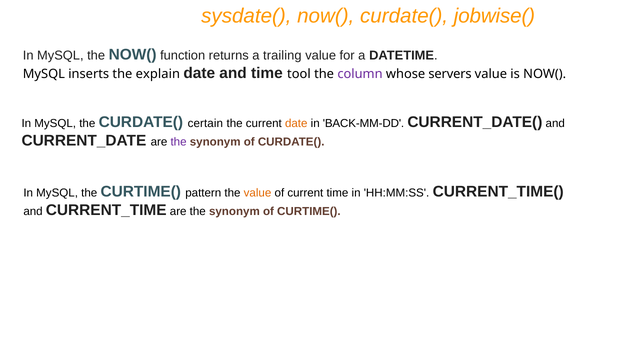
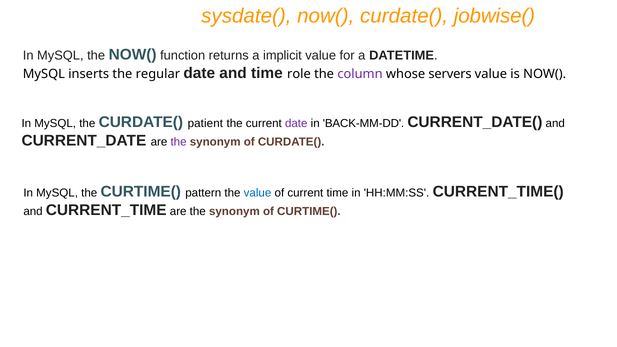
trailing: trailing -> implicit
explain: explain -> regular
tool: tool -> role
certain: certain -> patient
date at (296, 123) colour: orange -> purple
value at (258, 193) colour: orange -> blue
